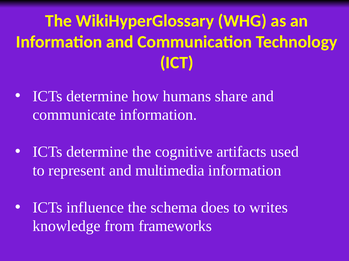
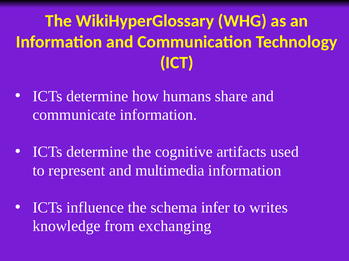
does: does -> infer
frameworks: frameworks -> exchanging
